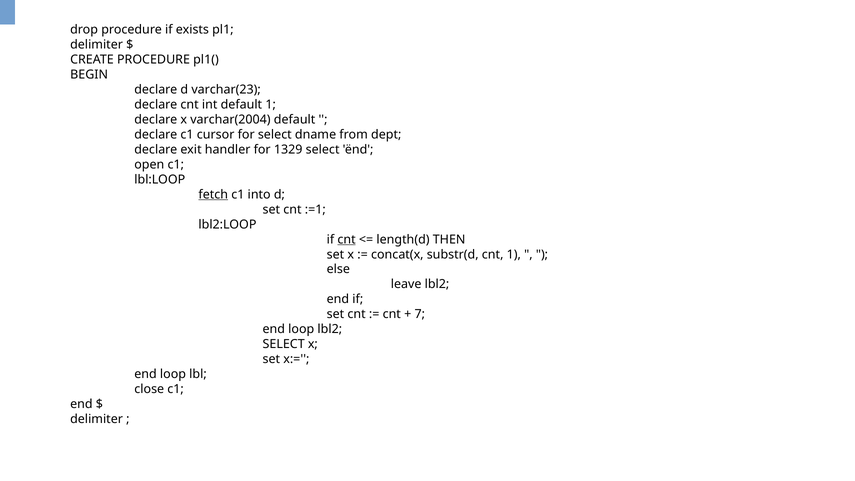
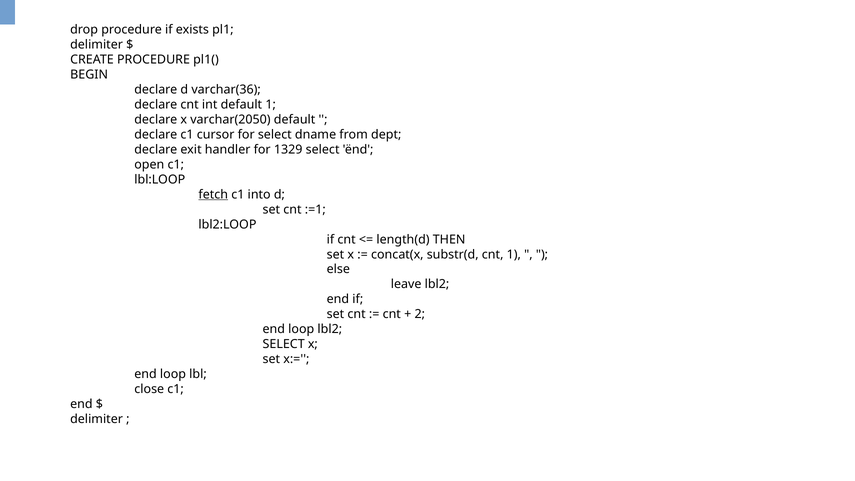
varchar(23: varchar(23 -> varchar(36
varchar(2004: varchar(2004 -> varchar(2050
cnt at (347, 239) underline: present -> none
7: 7 -> 2
